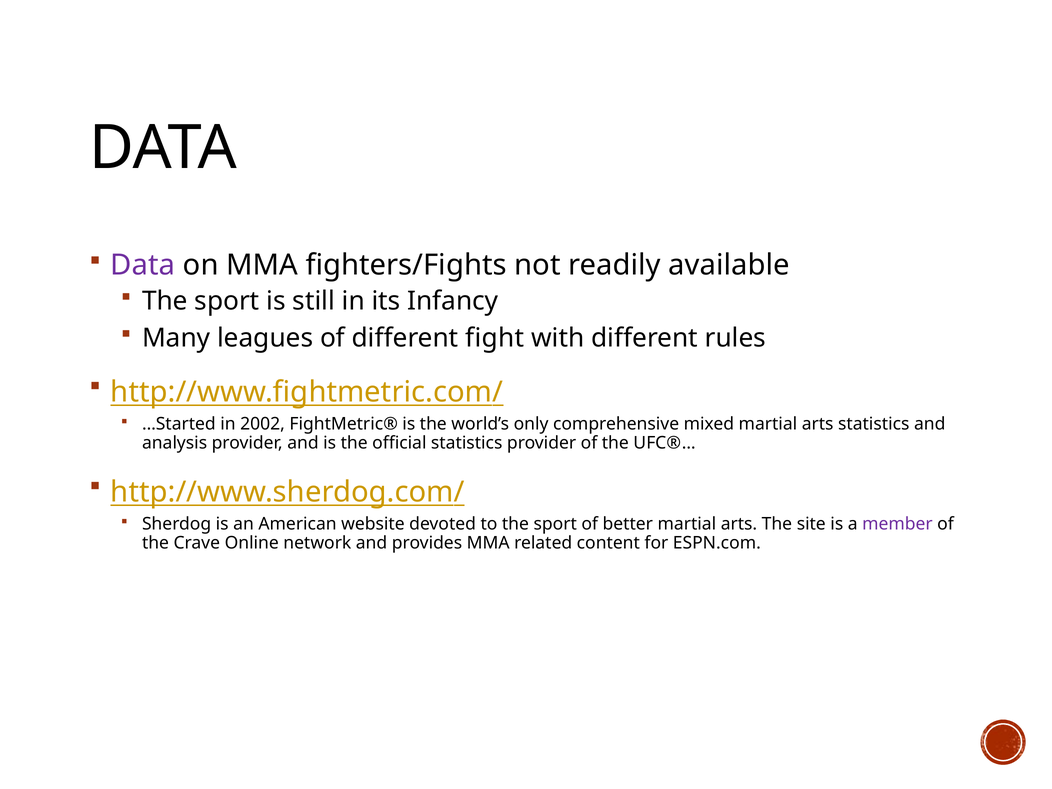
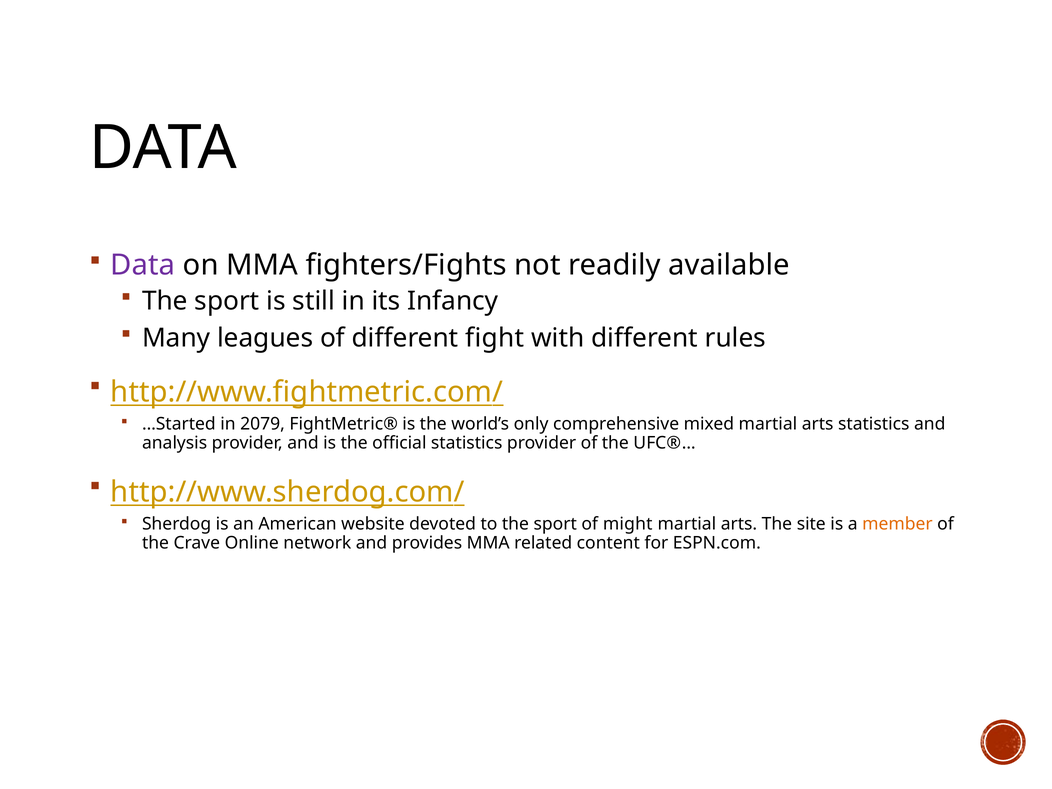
2002: 2002 -> 2079
better: better -> might
member colour: purple -> orange
